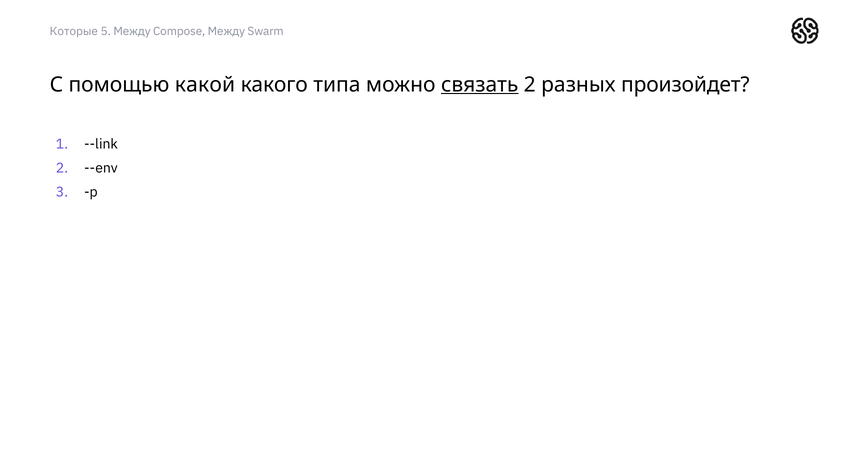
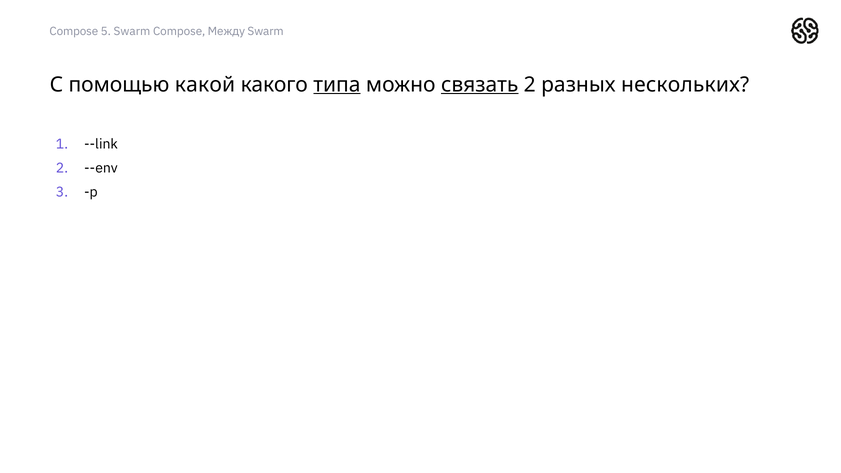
Которые at (74, 31): Которые -> Compose
5 Между: Между -> Swarm
типа underline: none -> present
произойдет: произойдет -> нескольких
